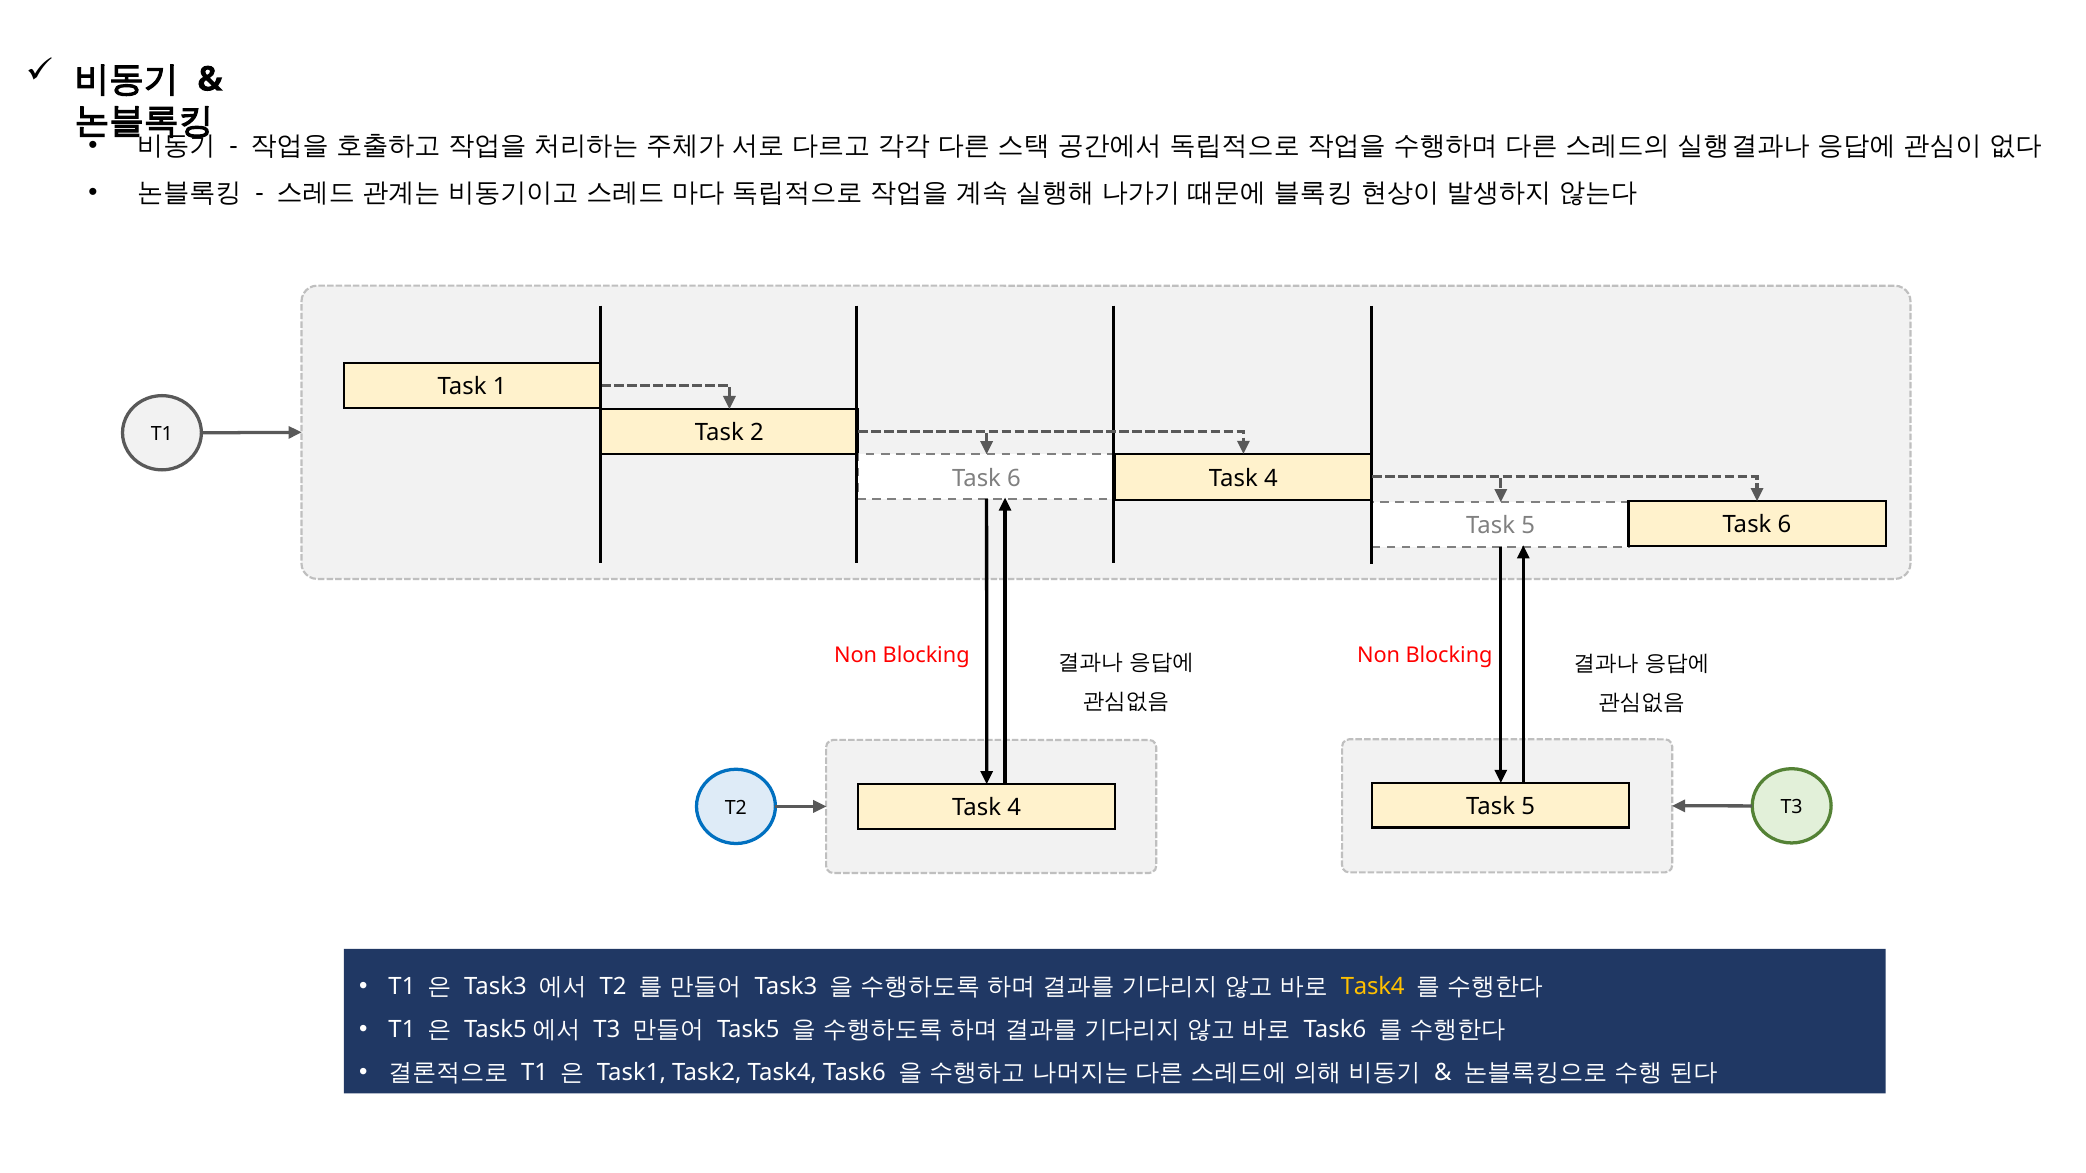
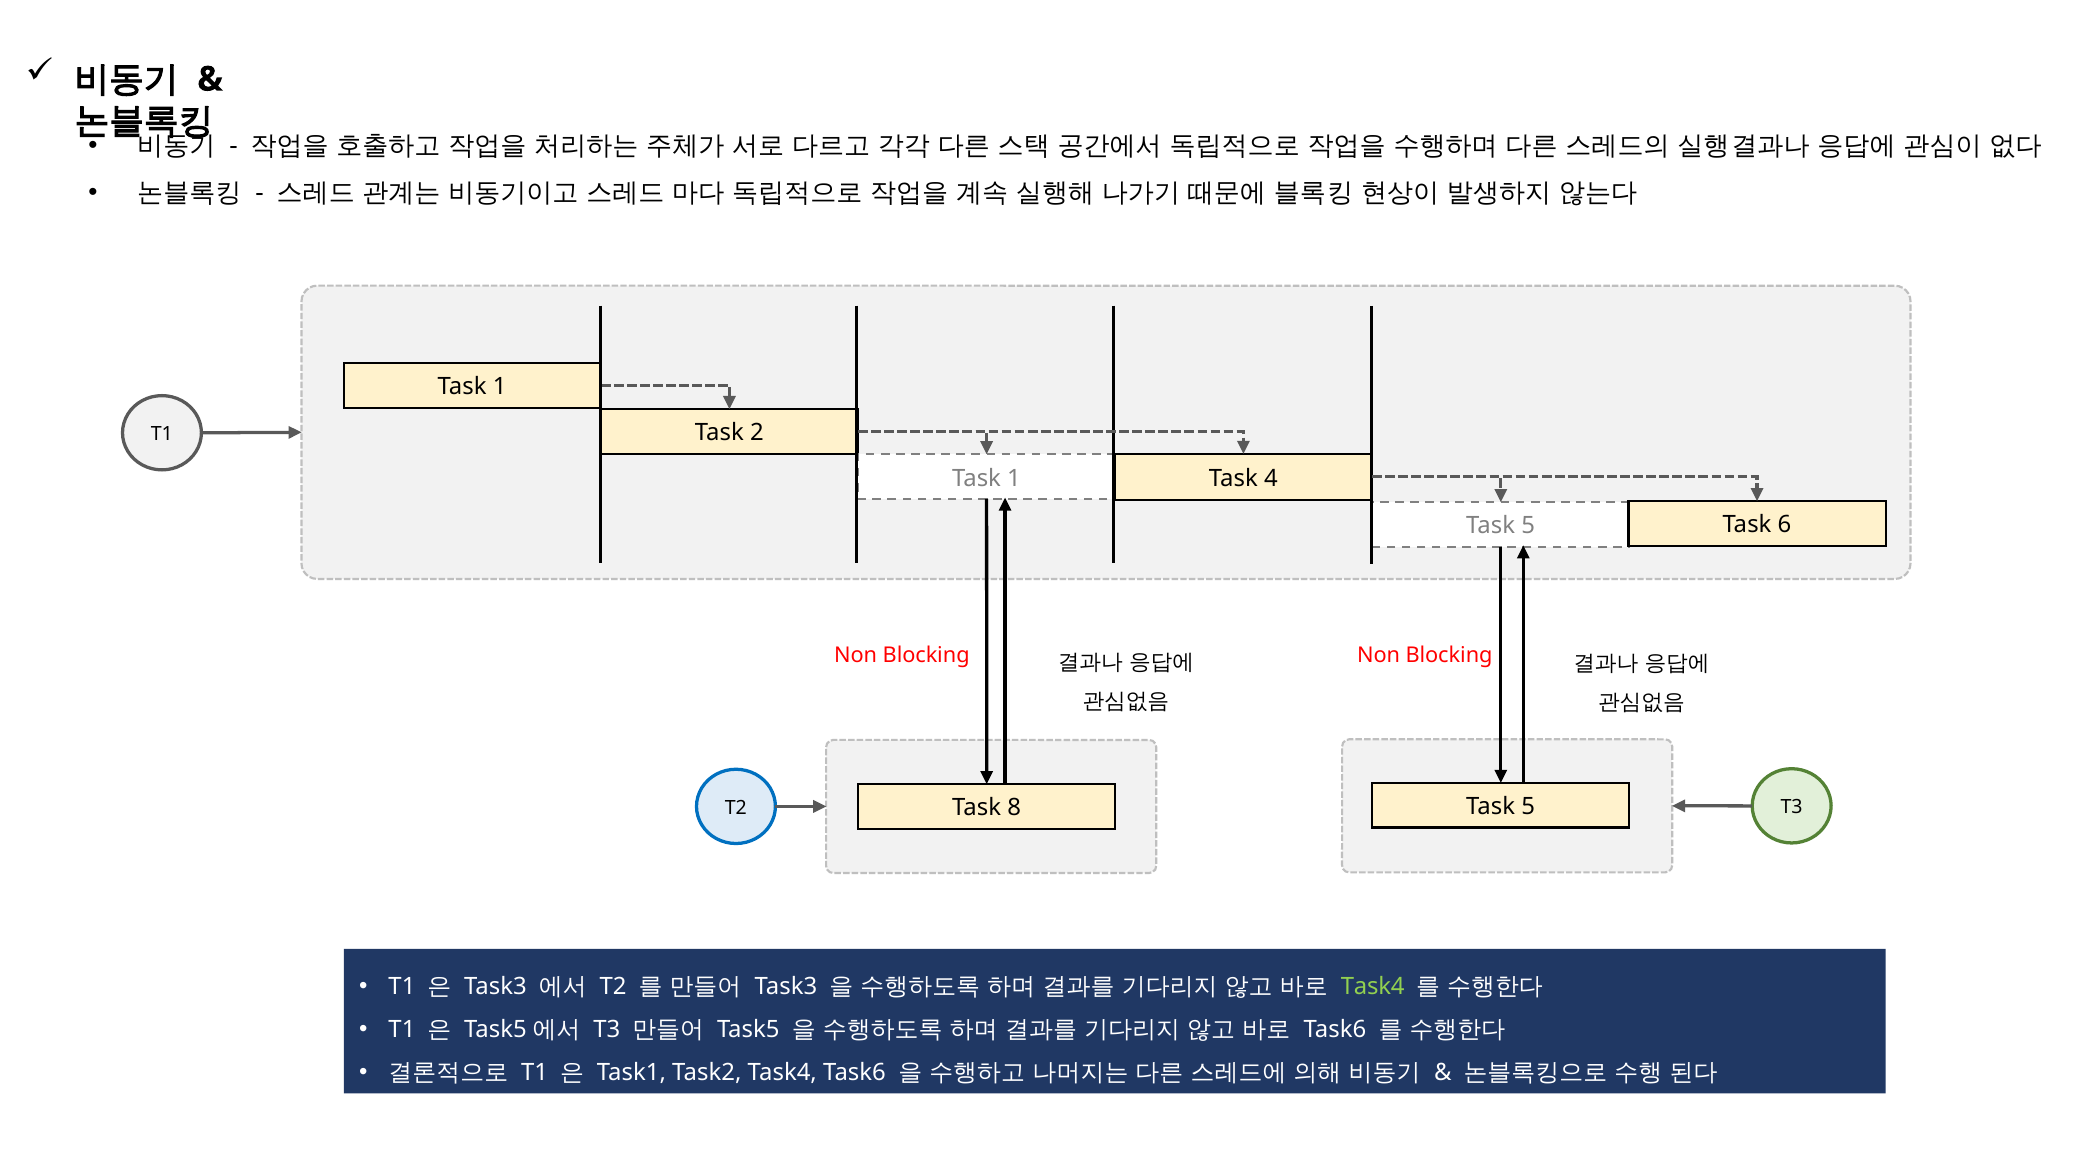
6 at (1014, 478): 6 -> 1
4 at (1014, 808): 4 -> 8
Task4 at (1373, 987) colour: yellow -> light green
